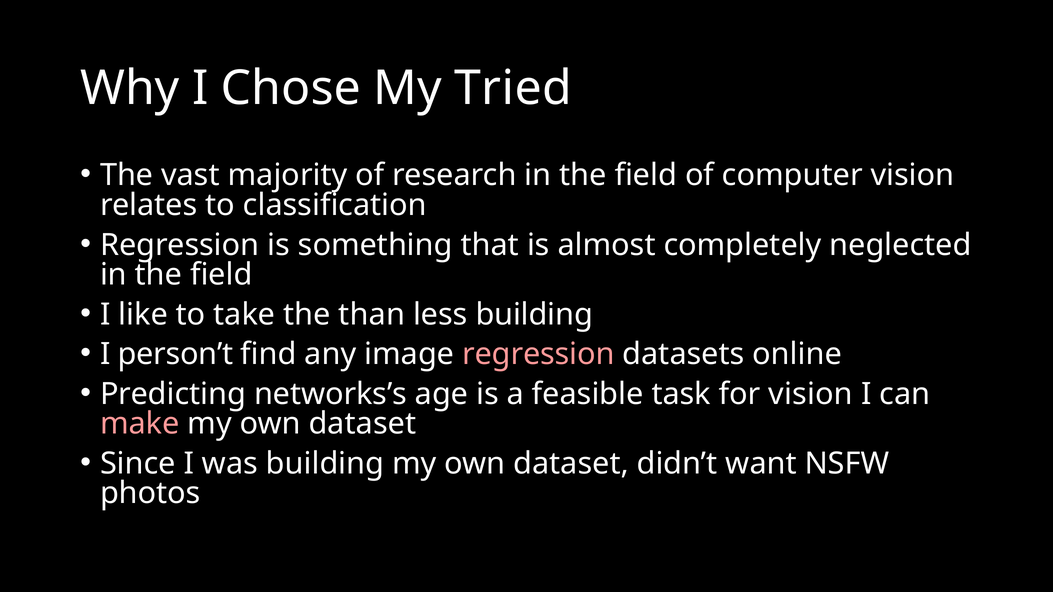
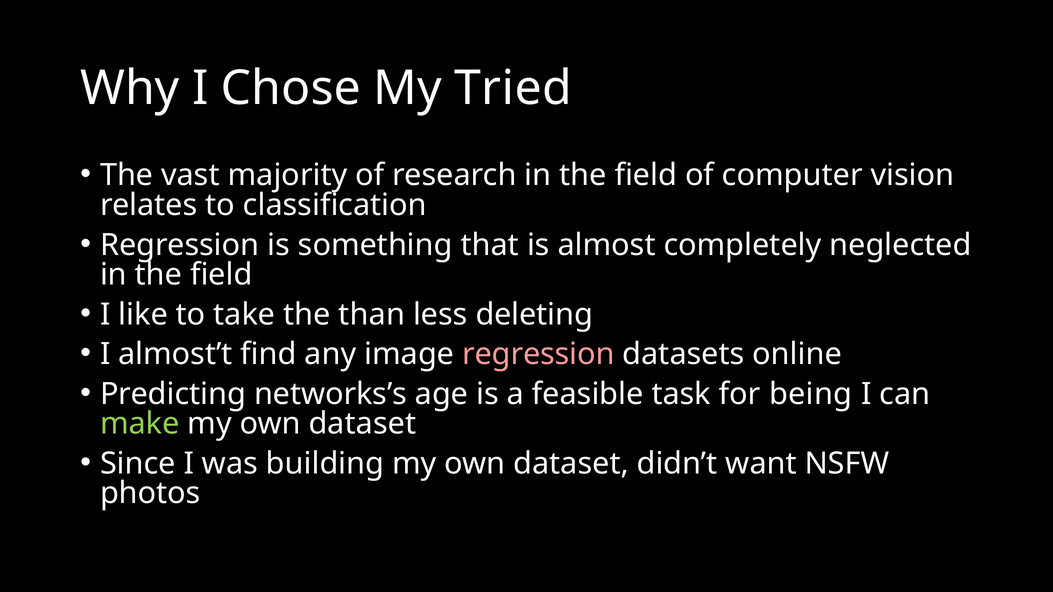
less building: building -> deleting
person’t: person’t -> almost’t
for vision: vision -> being
make colour: pink -> light green
